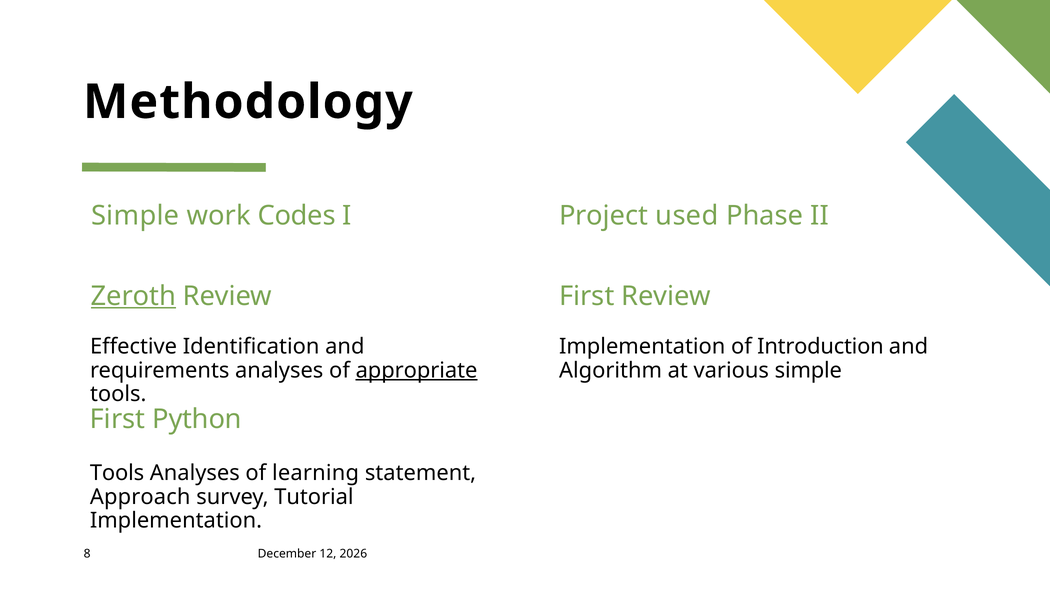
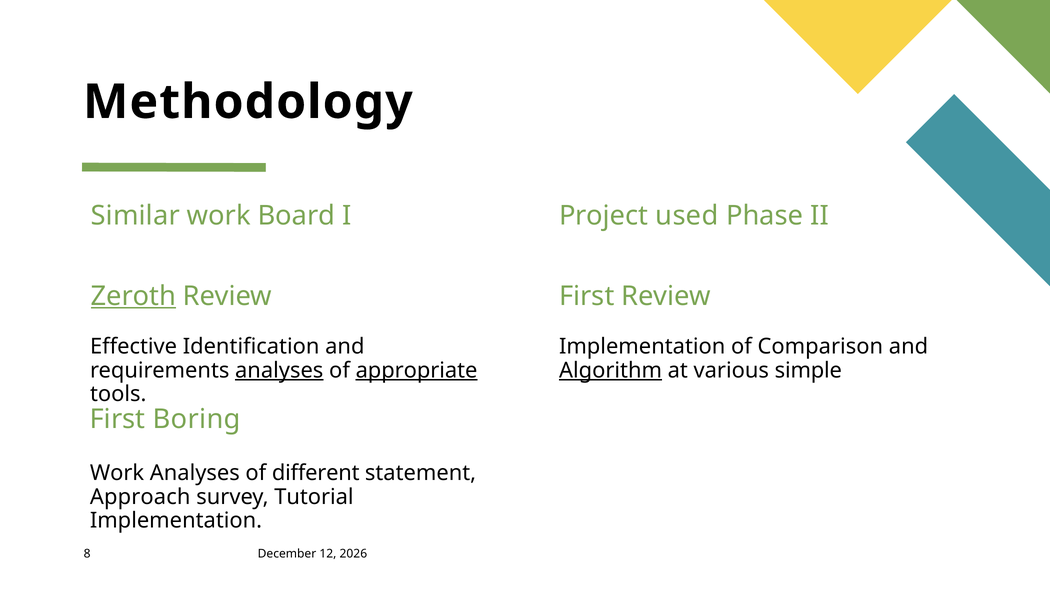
Simple at (135, 215): Simple -> Similar
Codes: Codes -> Board
Introduction: Introduction -> Comparison
analyses at (279, 370) underline: none -> present
Algorithm underline: none -> present
Python: Python -> Boring
Tools at (117, 473): Tools -> Work
learning: learning -> different
